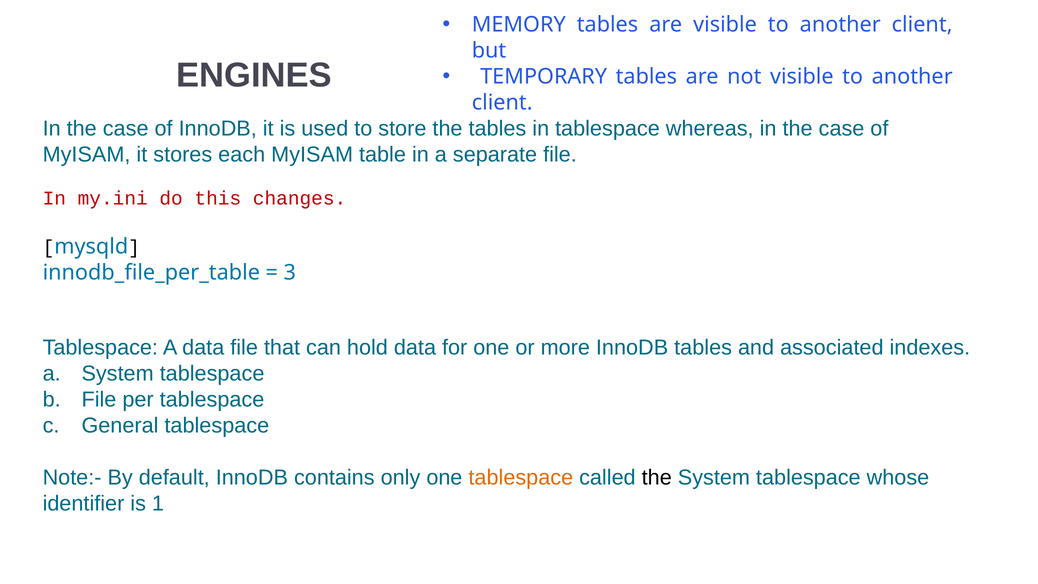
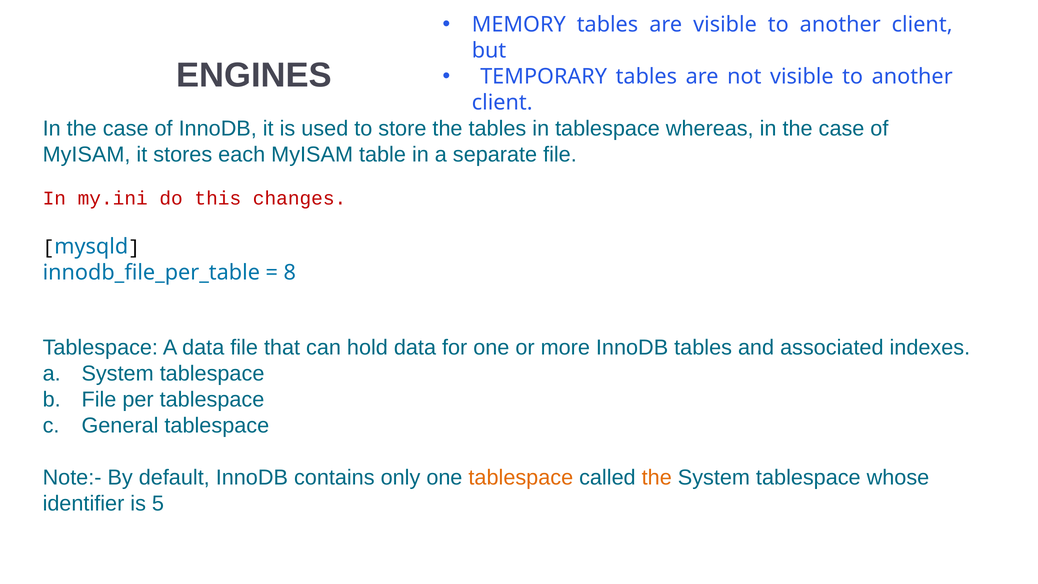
3: 3 -> 8
the at (657, 477) colour: black -> orange
1: 1 -> 5
